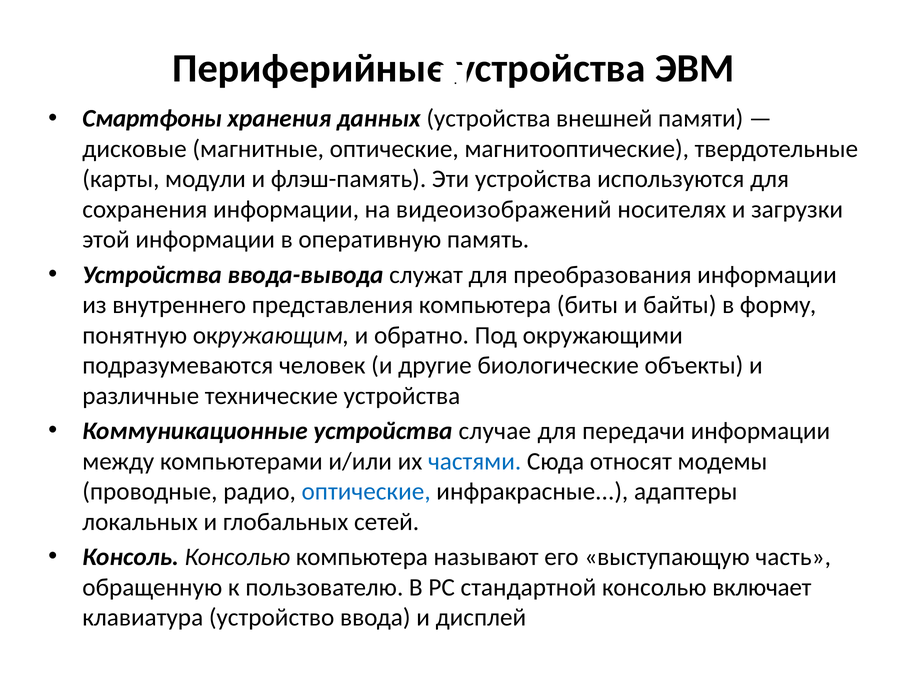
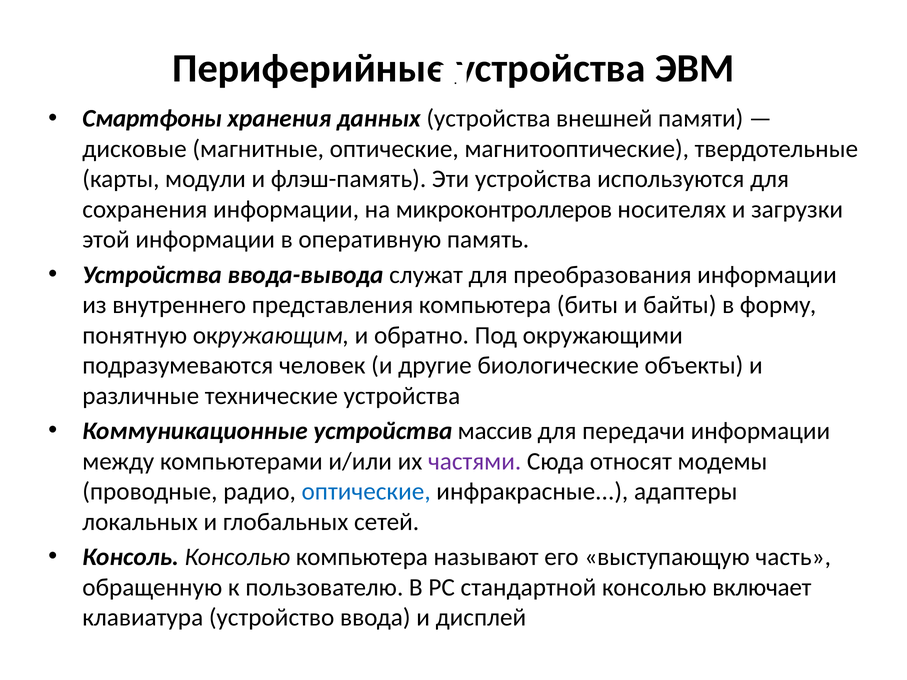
видеоизображений: видеоизображений -> микроконтроллеров
случае: случае -> массив
частями colour: blue -> purple
